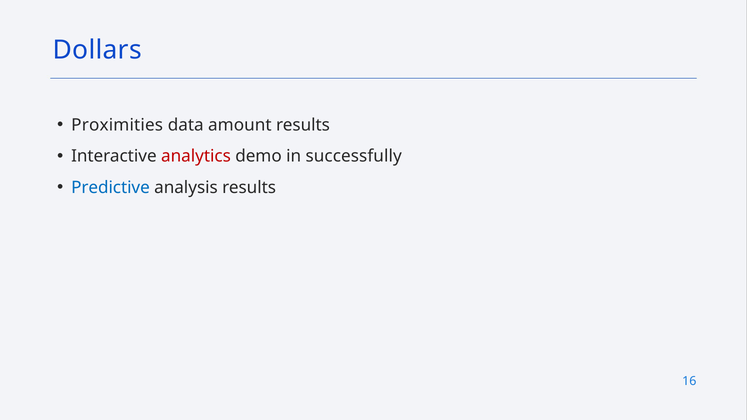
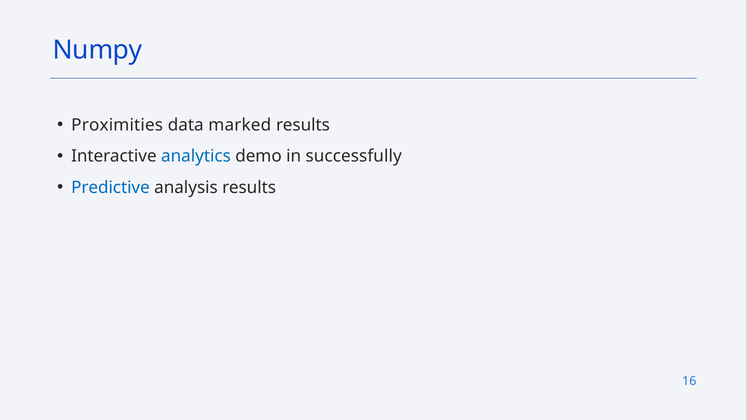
Dollars: Dollars -> Numpy
amount: amount -> marked
analytics colour: red -> blue
